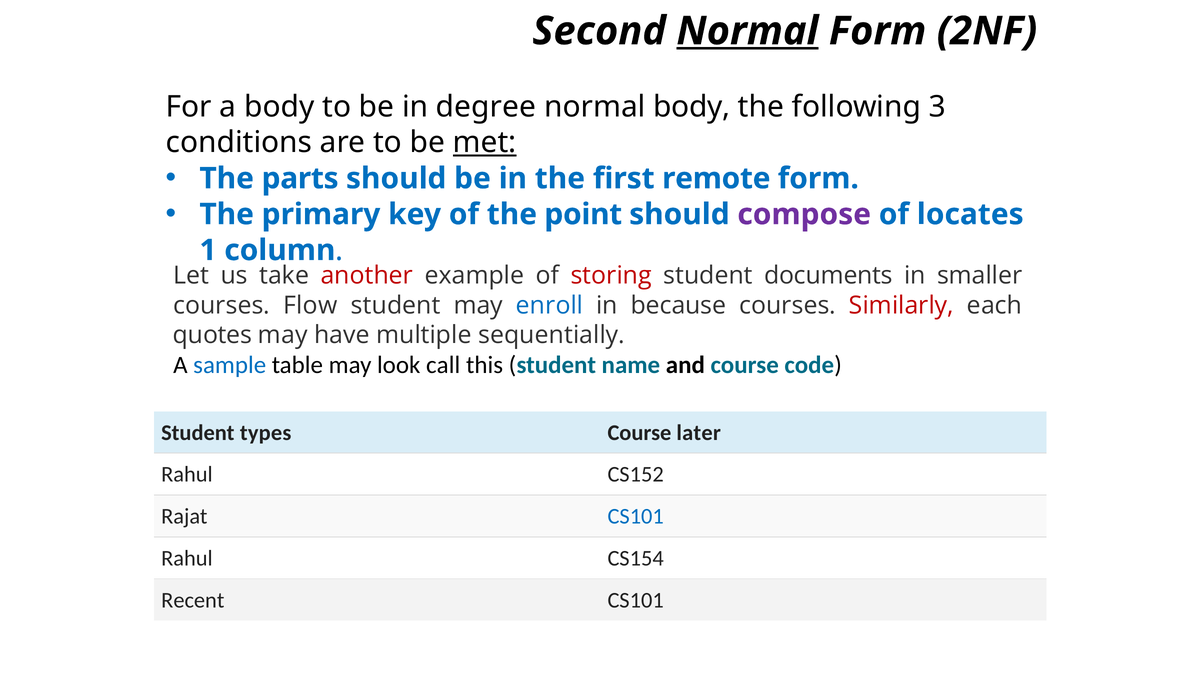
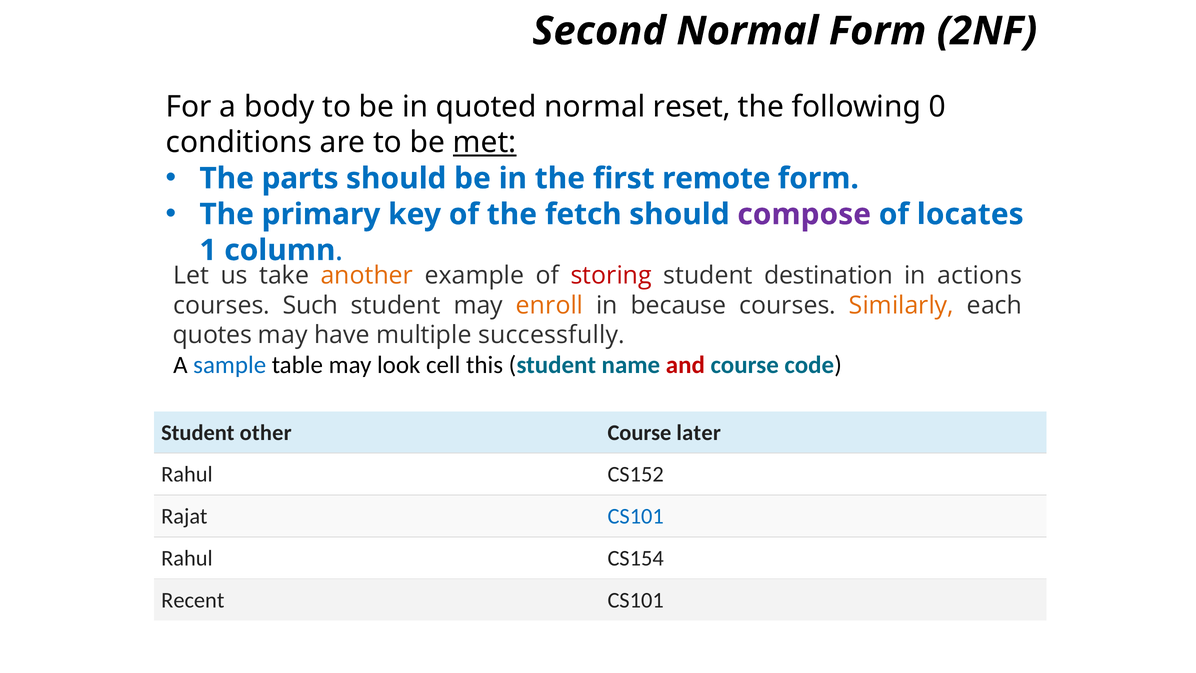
Normal at (747, 31) underline: present -> none
degree: degree -> quoted
normal body: body -> reset
3: 3 -> 0
point: point -> fetch
another colour: red -> orange
documents: documents -> destination
smaller: smaller -> actions
Flow: Flow -> Such
enroll colour: blue -> orange
Similarly colour: red -> orange
sequentially: sequentially -> successfully
call: call -> cell
and colour: black -> red
types: types -> other
